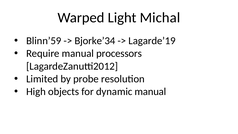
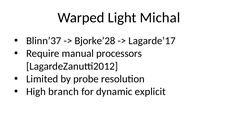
Blinn’59: Blinn’59 -> Blinn’37
Bjorke’34: Bjorke’34 -> Bjorke’28
Lagarde’19: Lagarde’19 -> Lagarde’17
objects: objects -> branch
dynamic manual: manual -> explicit
